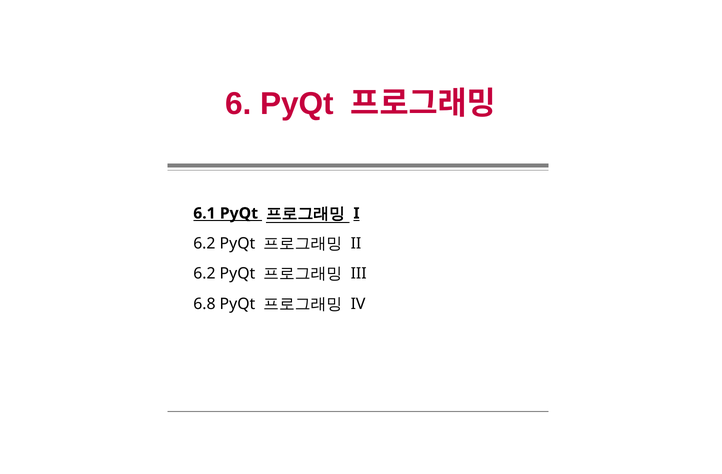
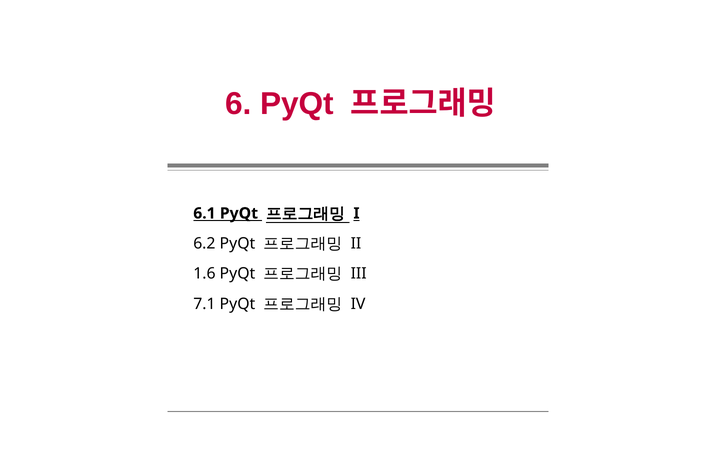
6.2 at (204, 274): 6.2 -> 1.6
6.8: 6.8 -> 7.1
